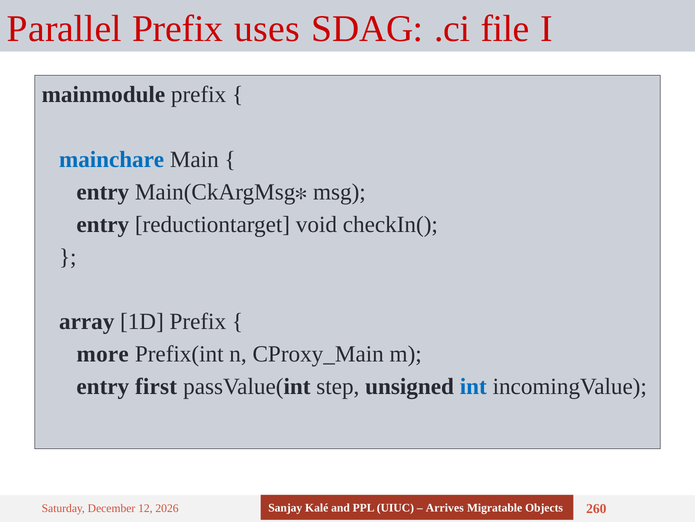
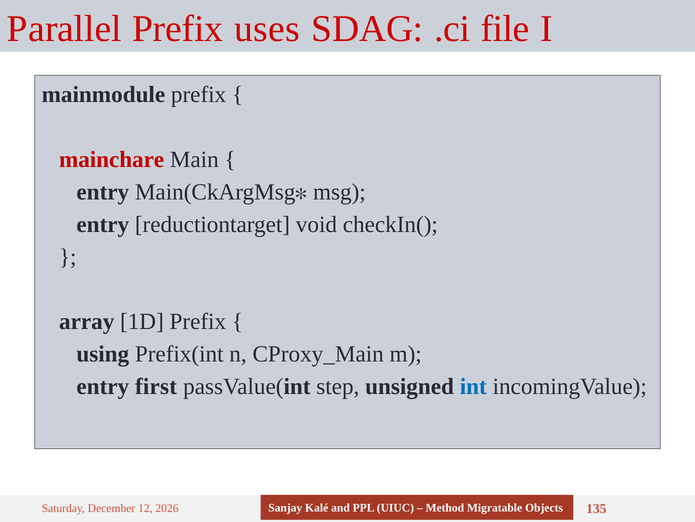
mainchare colour: blue -> red
more: more -> using
Arrives: Arrives -> Method
260: 260 -> 135
